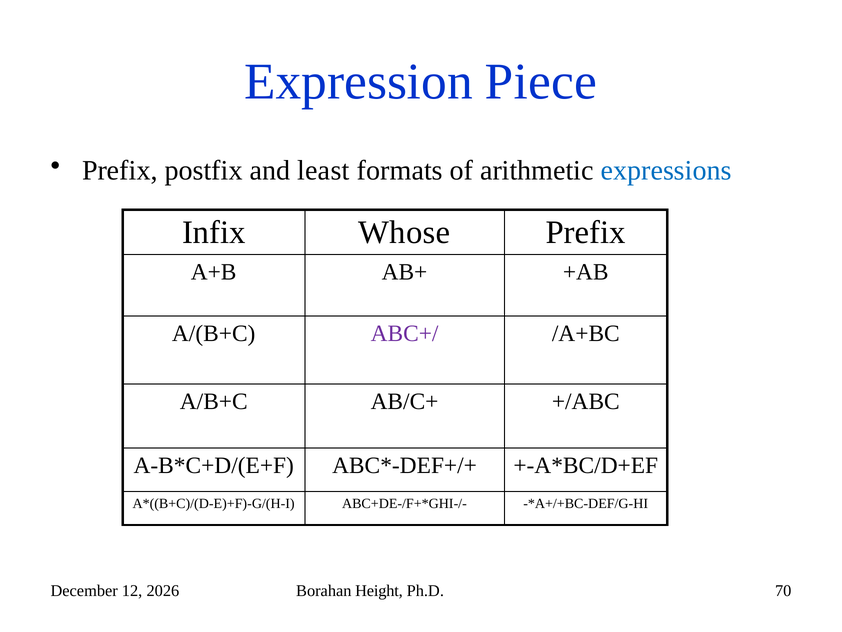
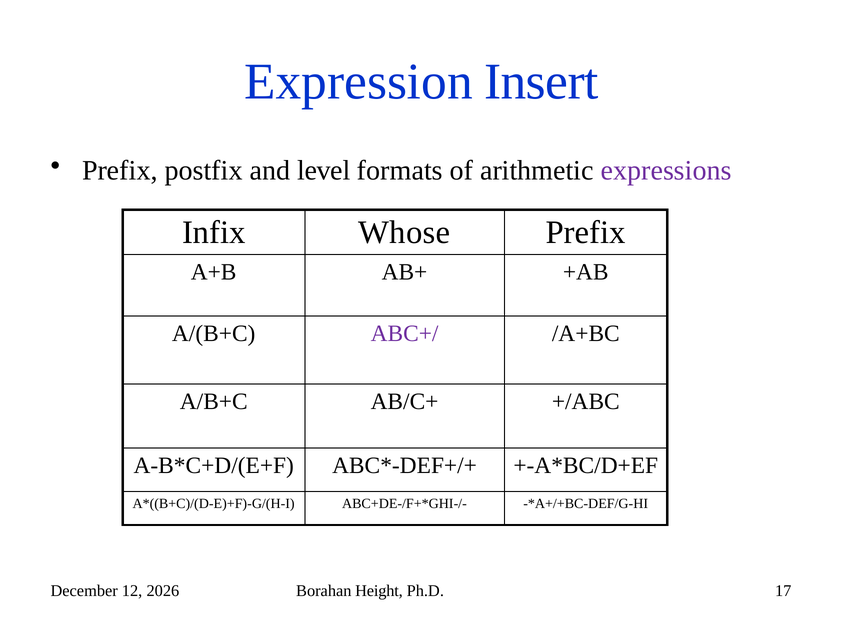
Piece: Piece -> Insert
least: least -> level
expressions colour: blue -> purple
70: 70 -> 17
